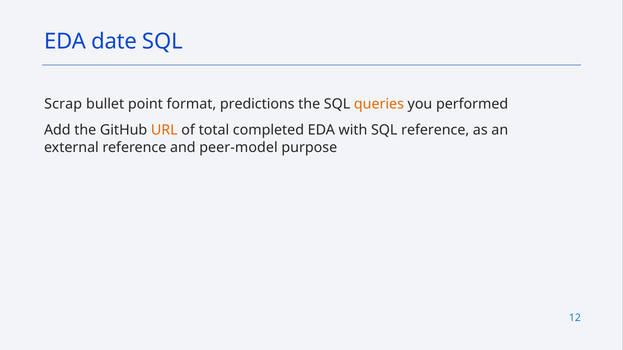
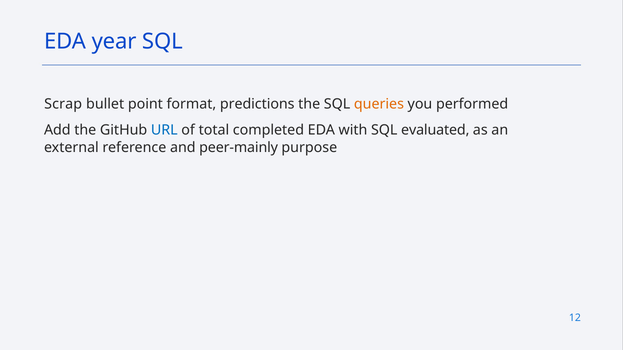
date: date -> year
URL colour: orange -> blue
SQL reference: reference -> evaluated
peer-model: peer-model -> peer-mainly
